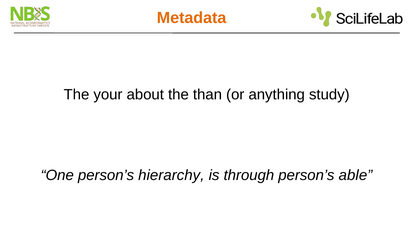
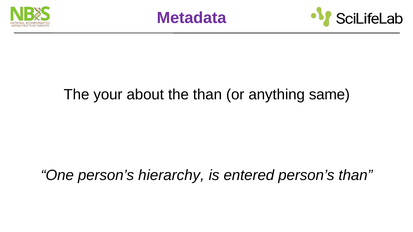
Metadata colour: orange -> purple
study: study -> same
through: through -> entered
person’s able: able -> than
